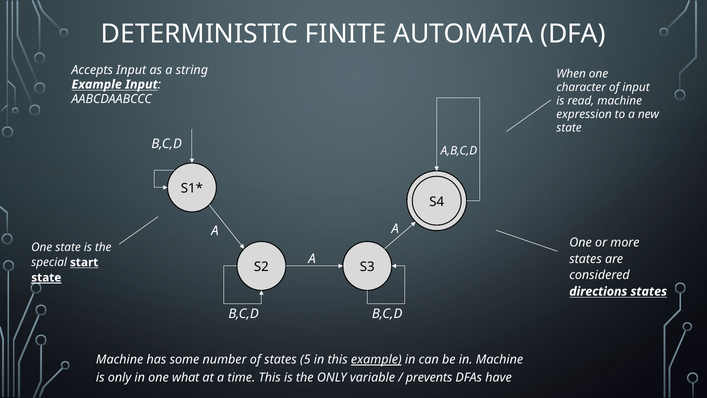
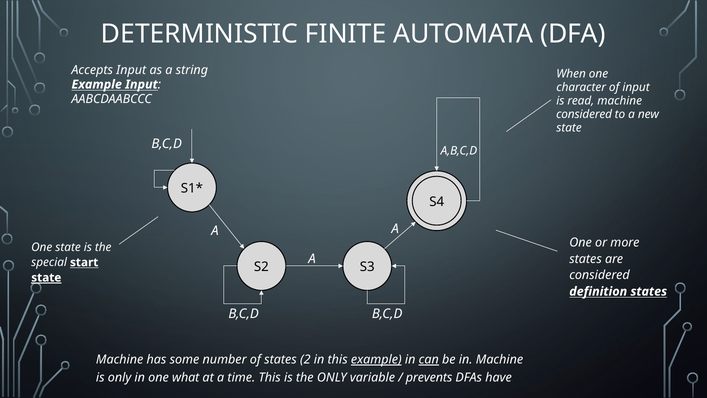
expression at (584, 114): expression -> considered
directions: directions -> definition
5: 5 -> 2
can underline: none -> present
